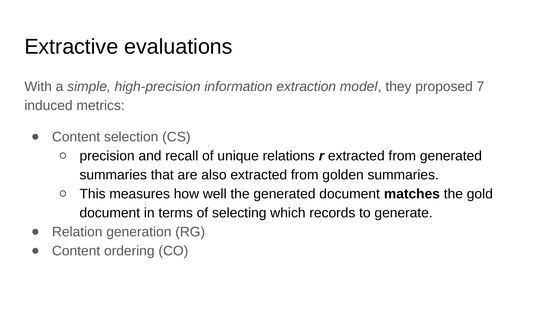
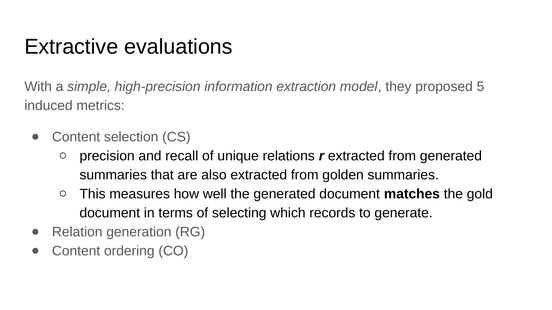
7: 7 -> 5
